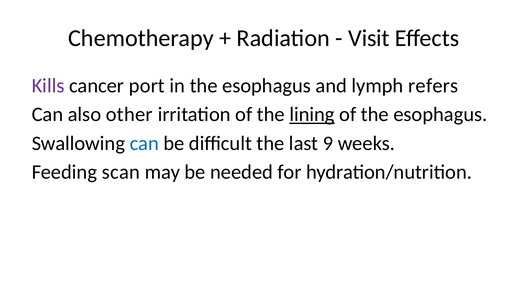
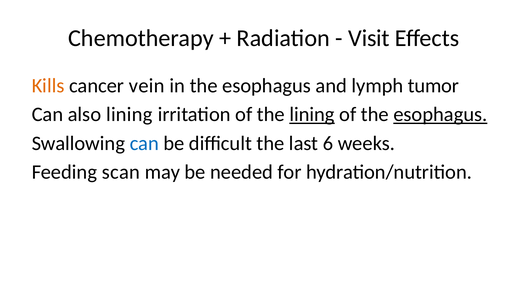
Kills colour: purple -> orange
port: port -> vein
refers: refers -> tumor
also other: other -> lining
esophagus at (440, 114) underline: none -> present
9: 9 -> 6
